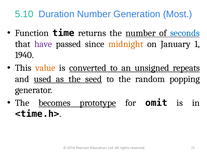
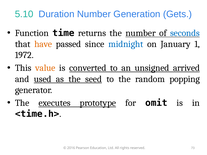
Most: Most -> Gets
have colour: purple -> orange
midnight colour: orange -> blue
1940: 1940 -> 1972
repeats: repeats -> arrived
becomes: becomes -> executes
